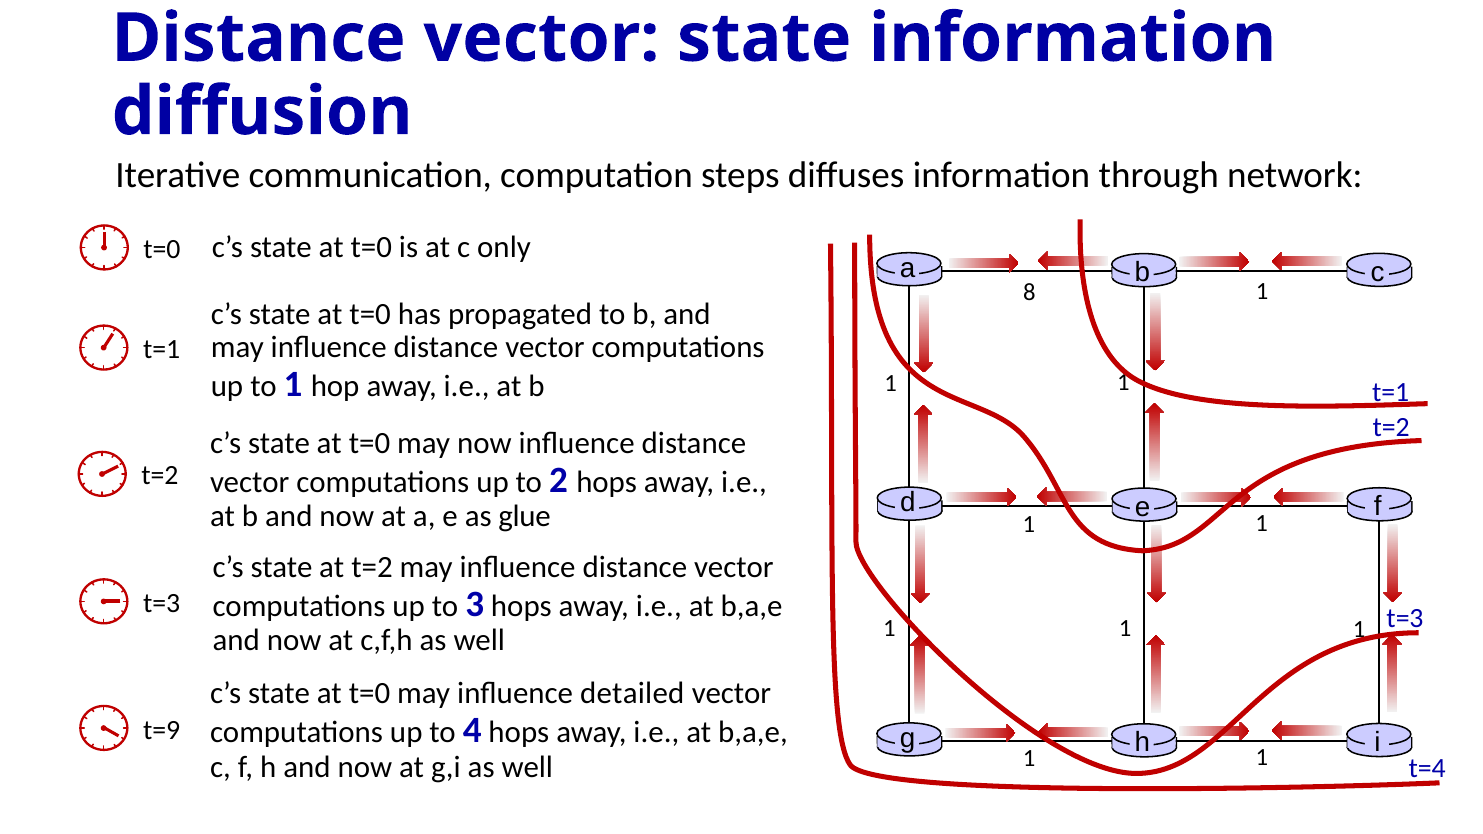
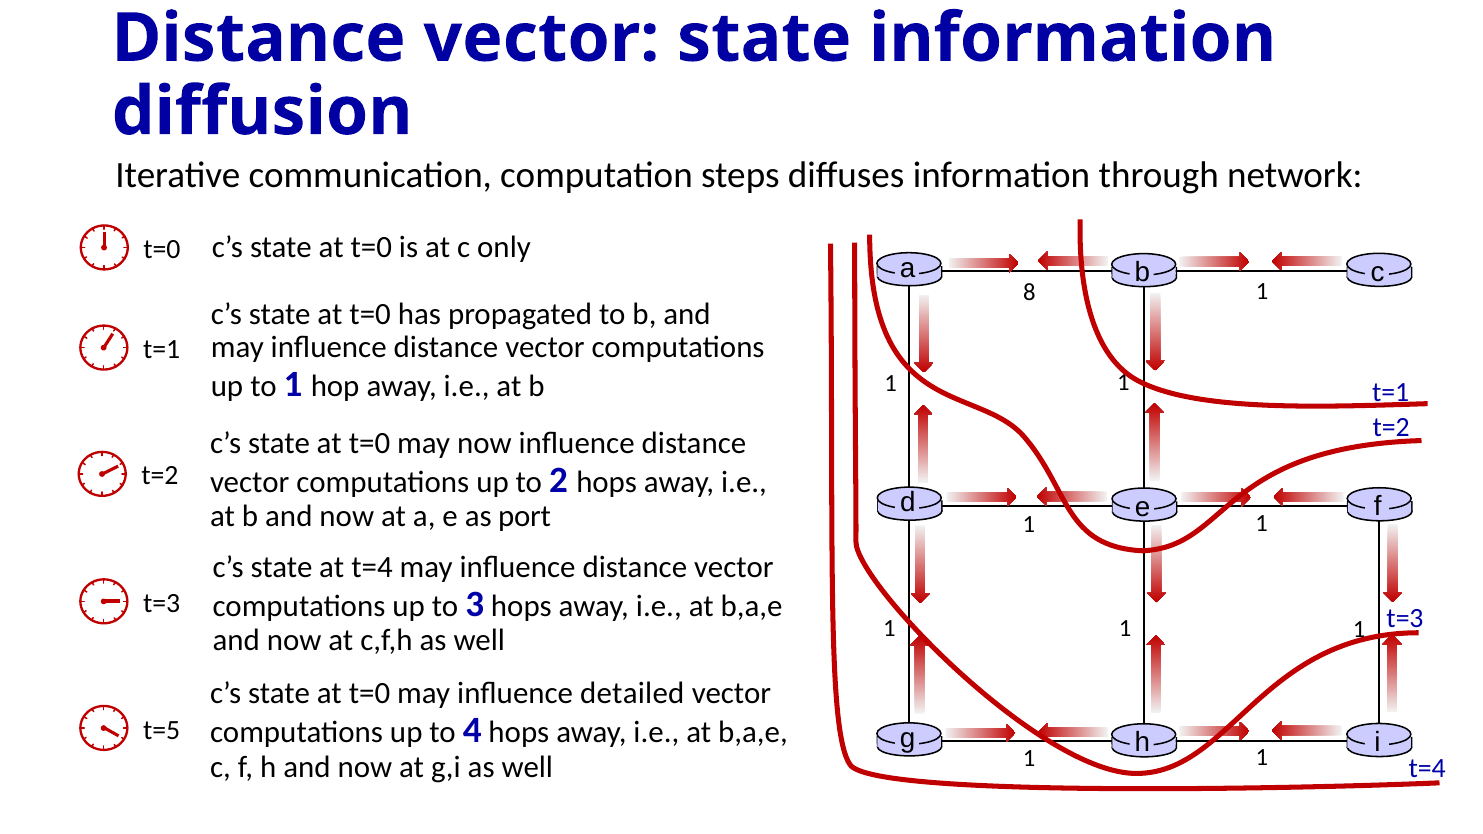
glue: glue -> port
at t=2: t=2 -> t=4
t=9: t=9 -> t=5
